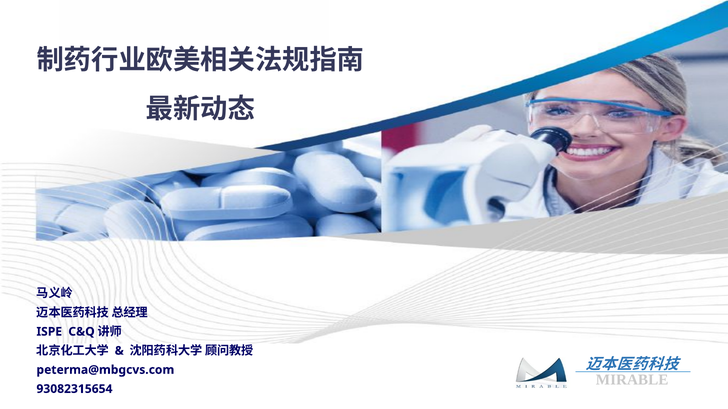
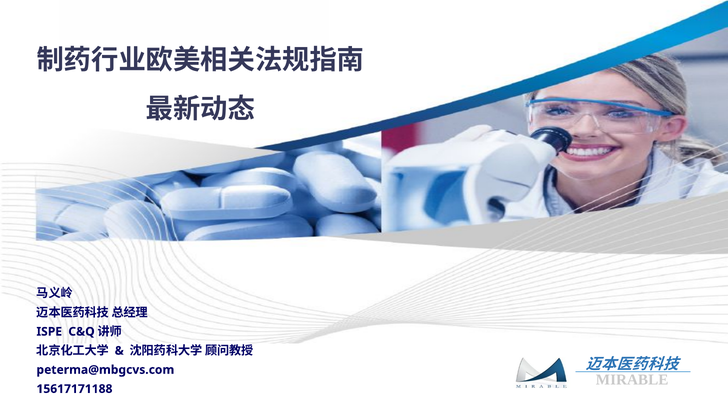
93082315654: 93082315654 -> 15617171188
